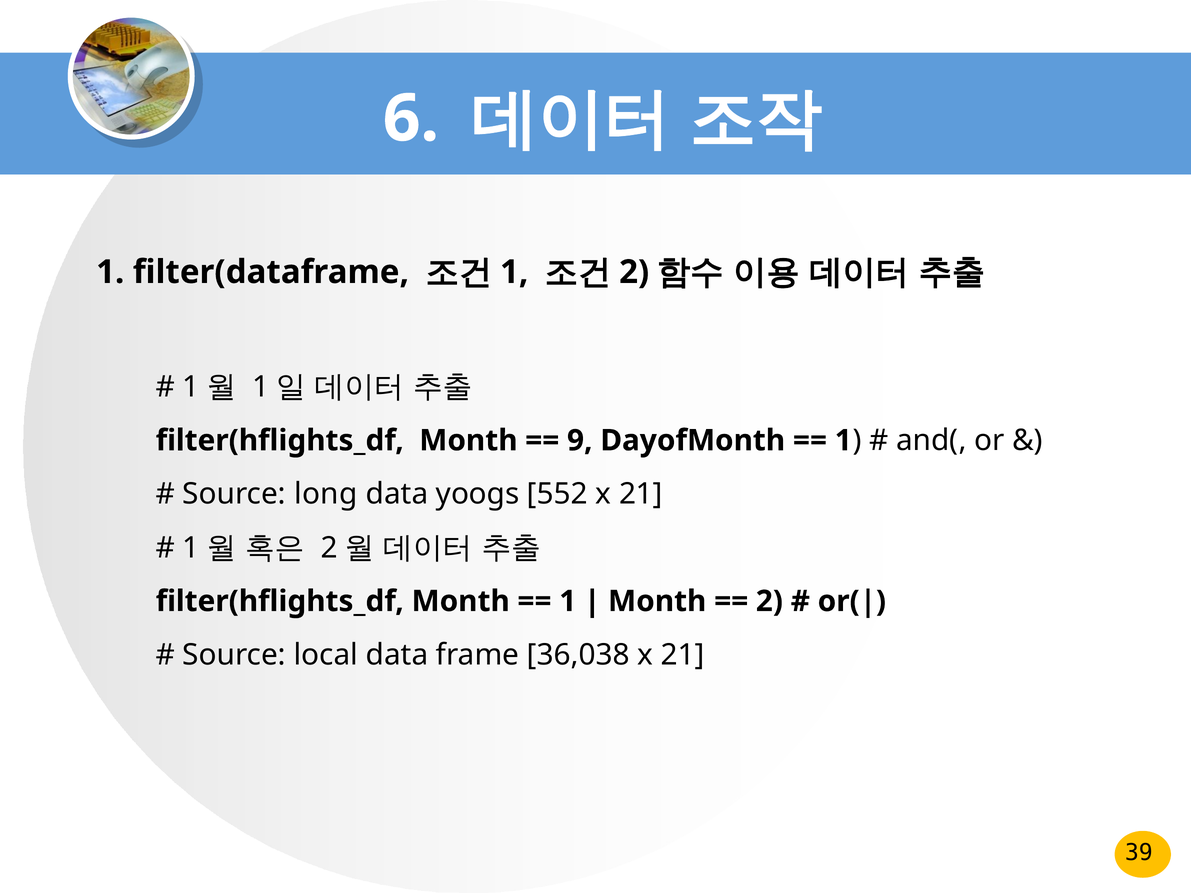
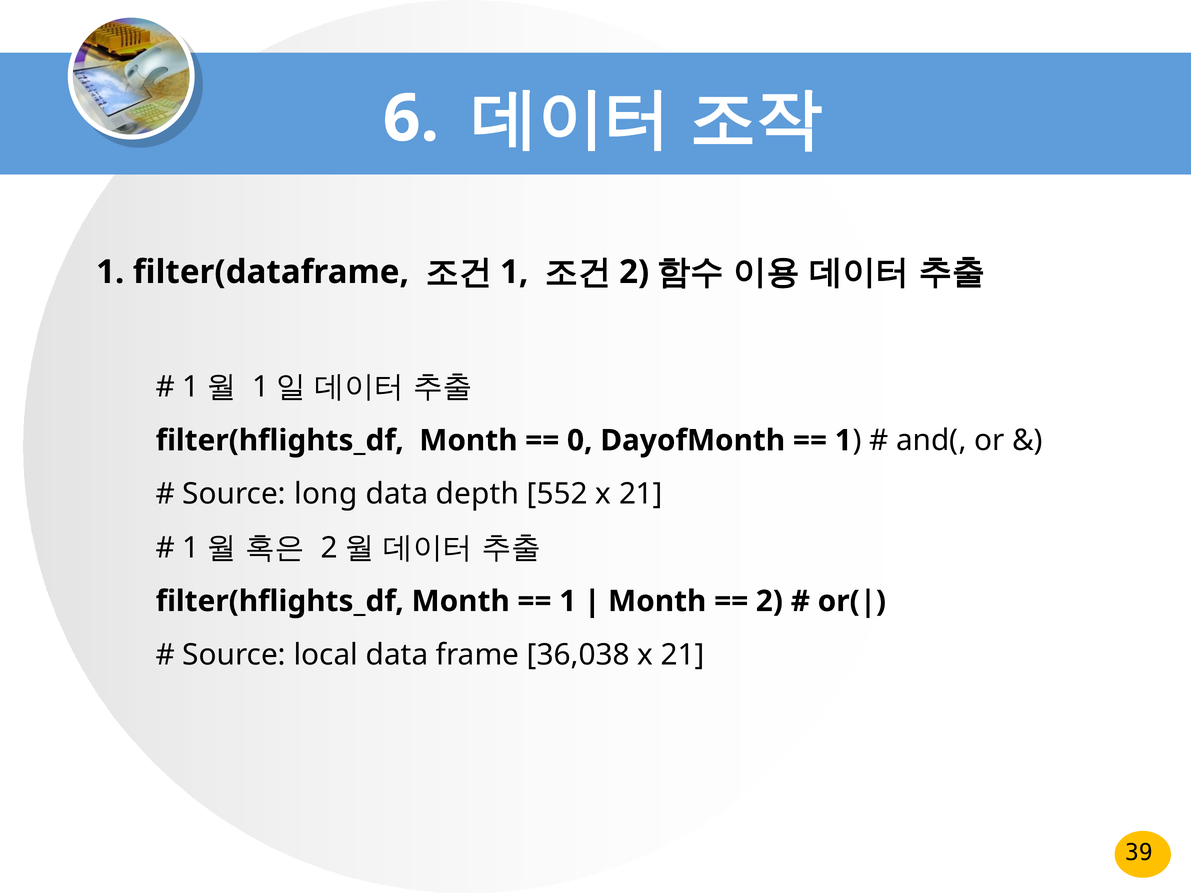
9: 9 -> 0
yoogs: yoogs -> depth
